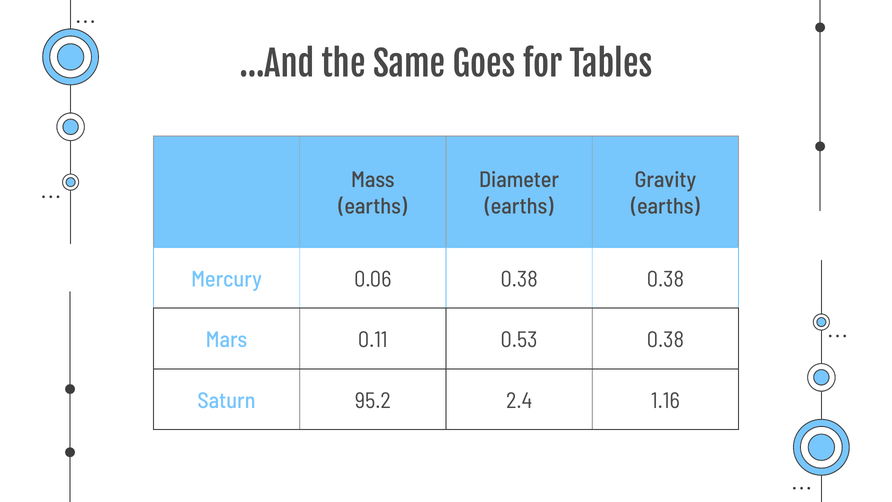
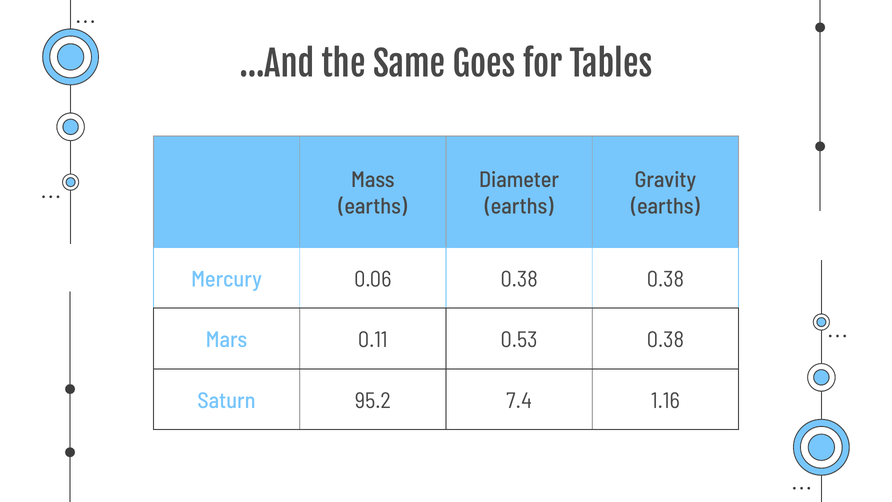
2.4: 2.4 -> 7.4
